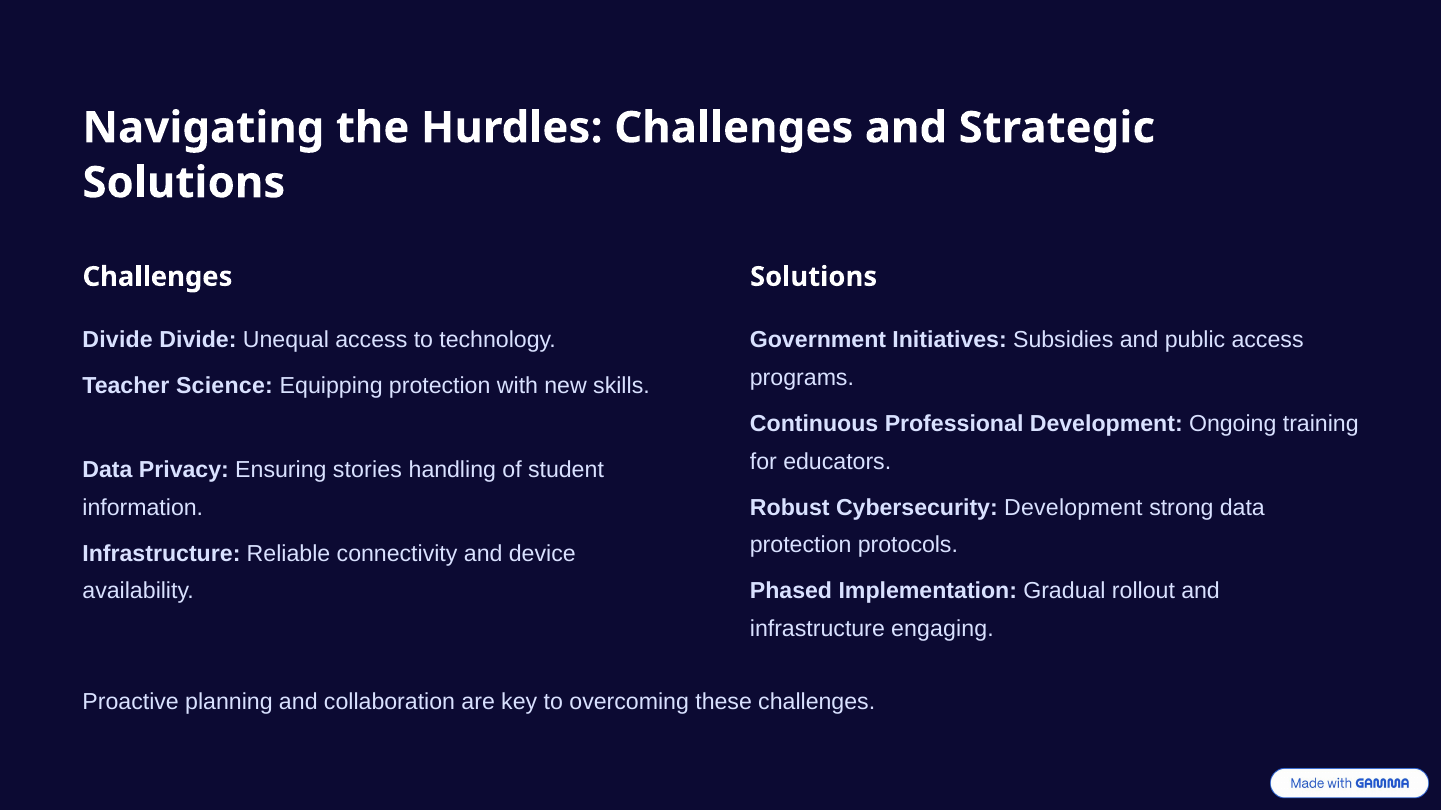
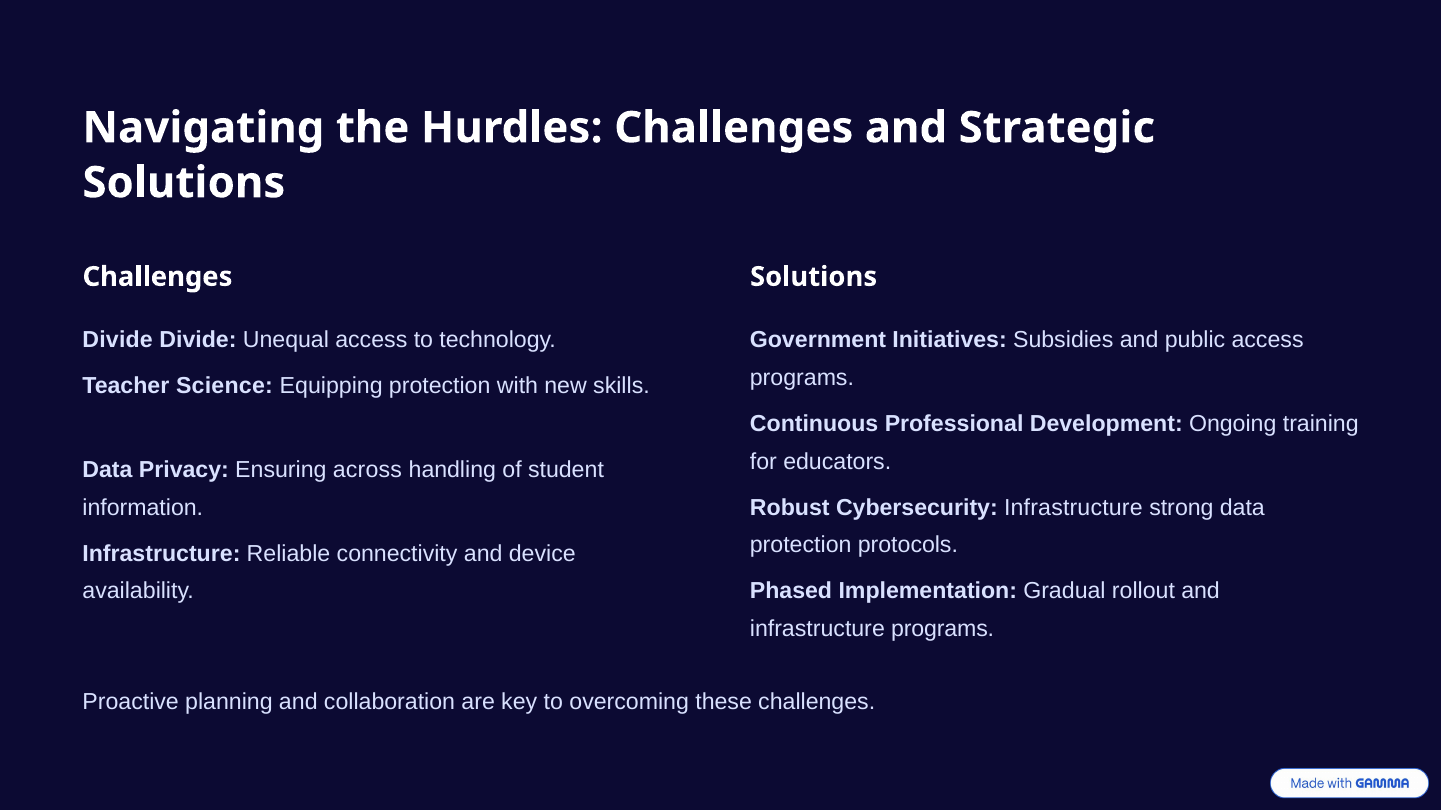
stories: stories -> across
Cybersecurity Development: Development -> Infrastructure
infrastructure engaging: engaging -> programs
